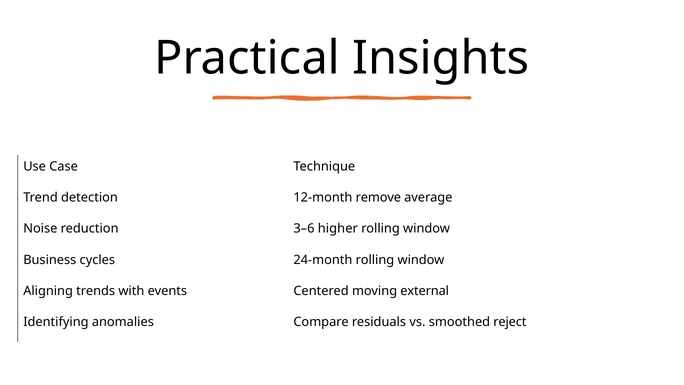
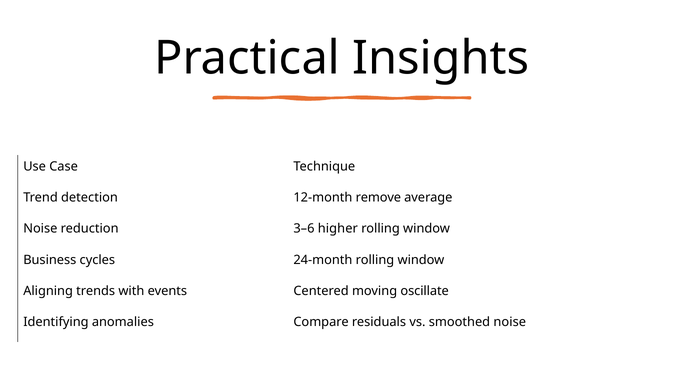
external: external -> oscillate
smoothed reject: reject -> noise
